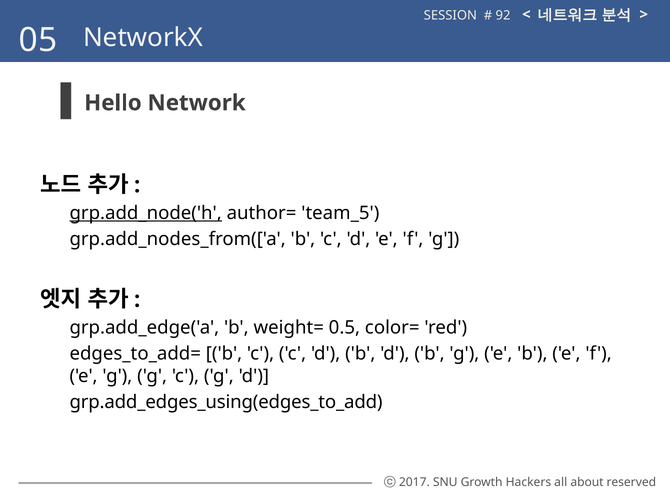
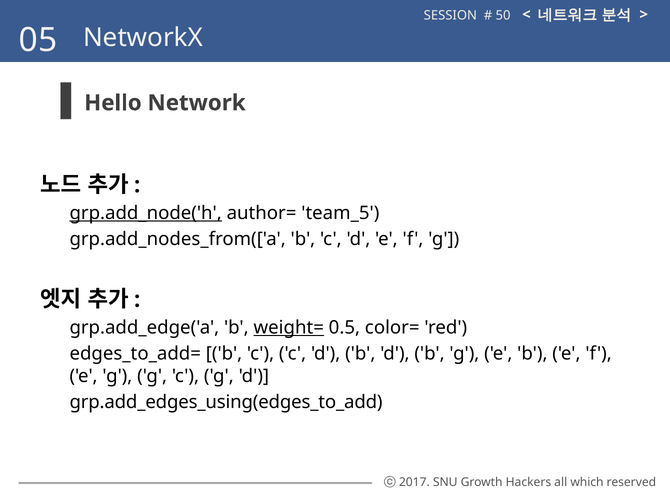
92: 92 -> 50
weight= underline: none -> present
about: about -> which
